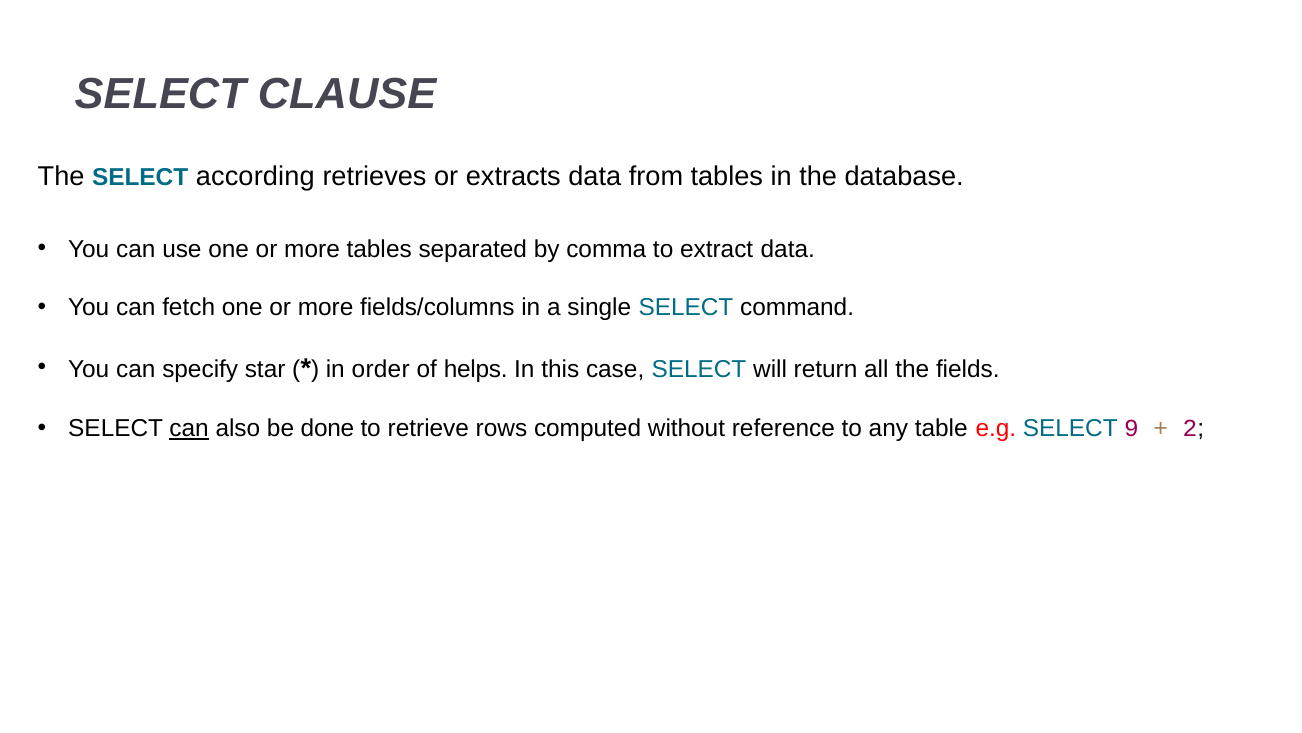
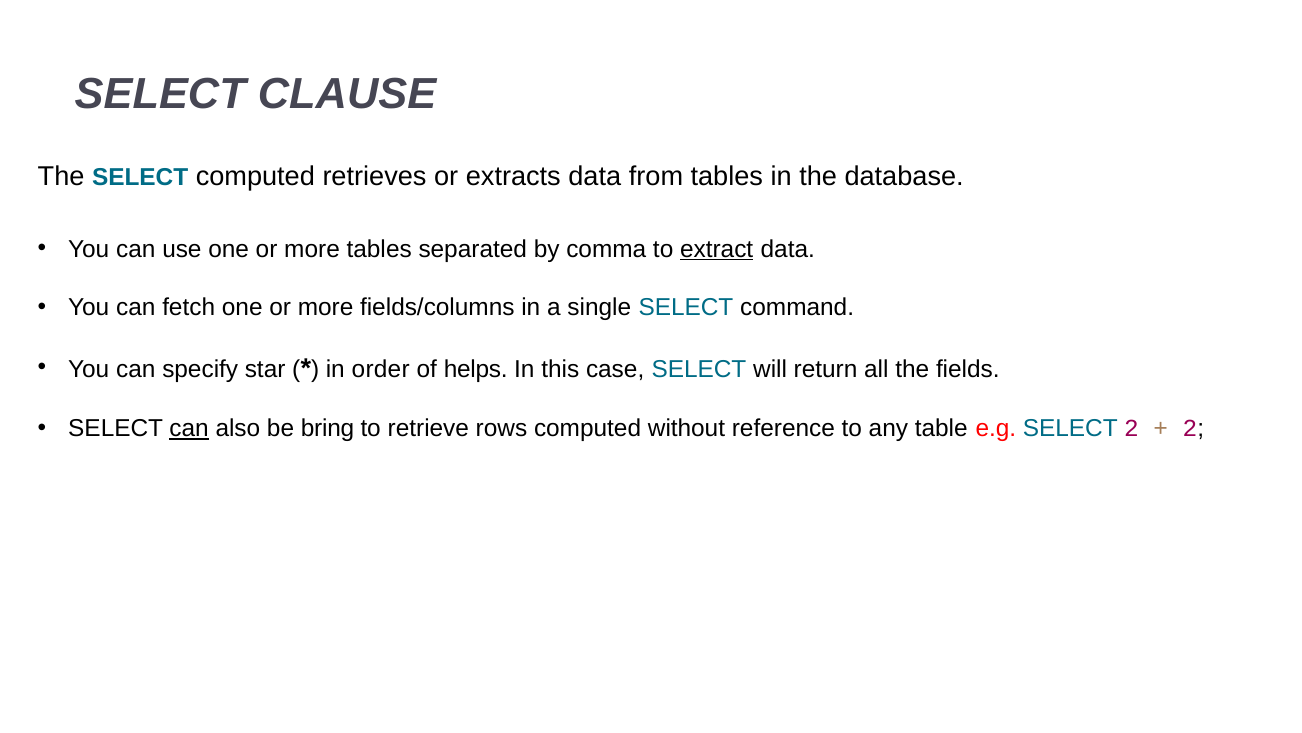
SELECT according: according -> computed
extract underline: none -> present
done: done -> bring
SELECT 9: 9 -> 2
